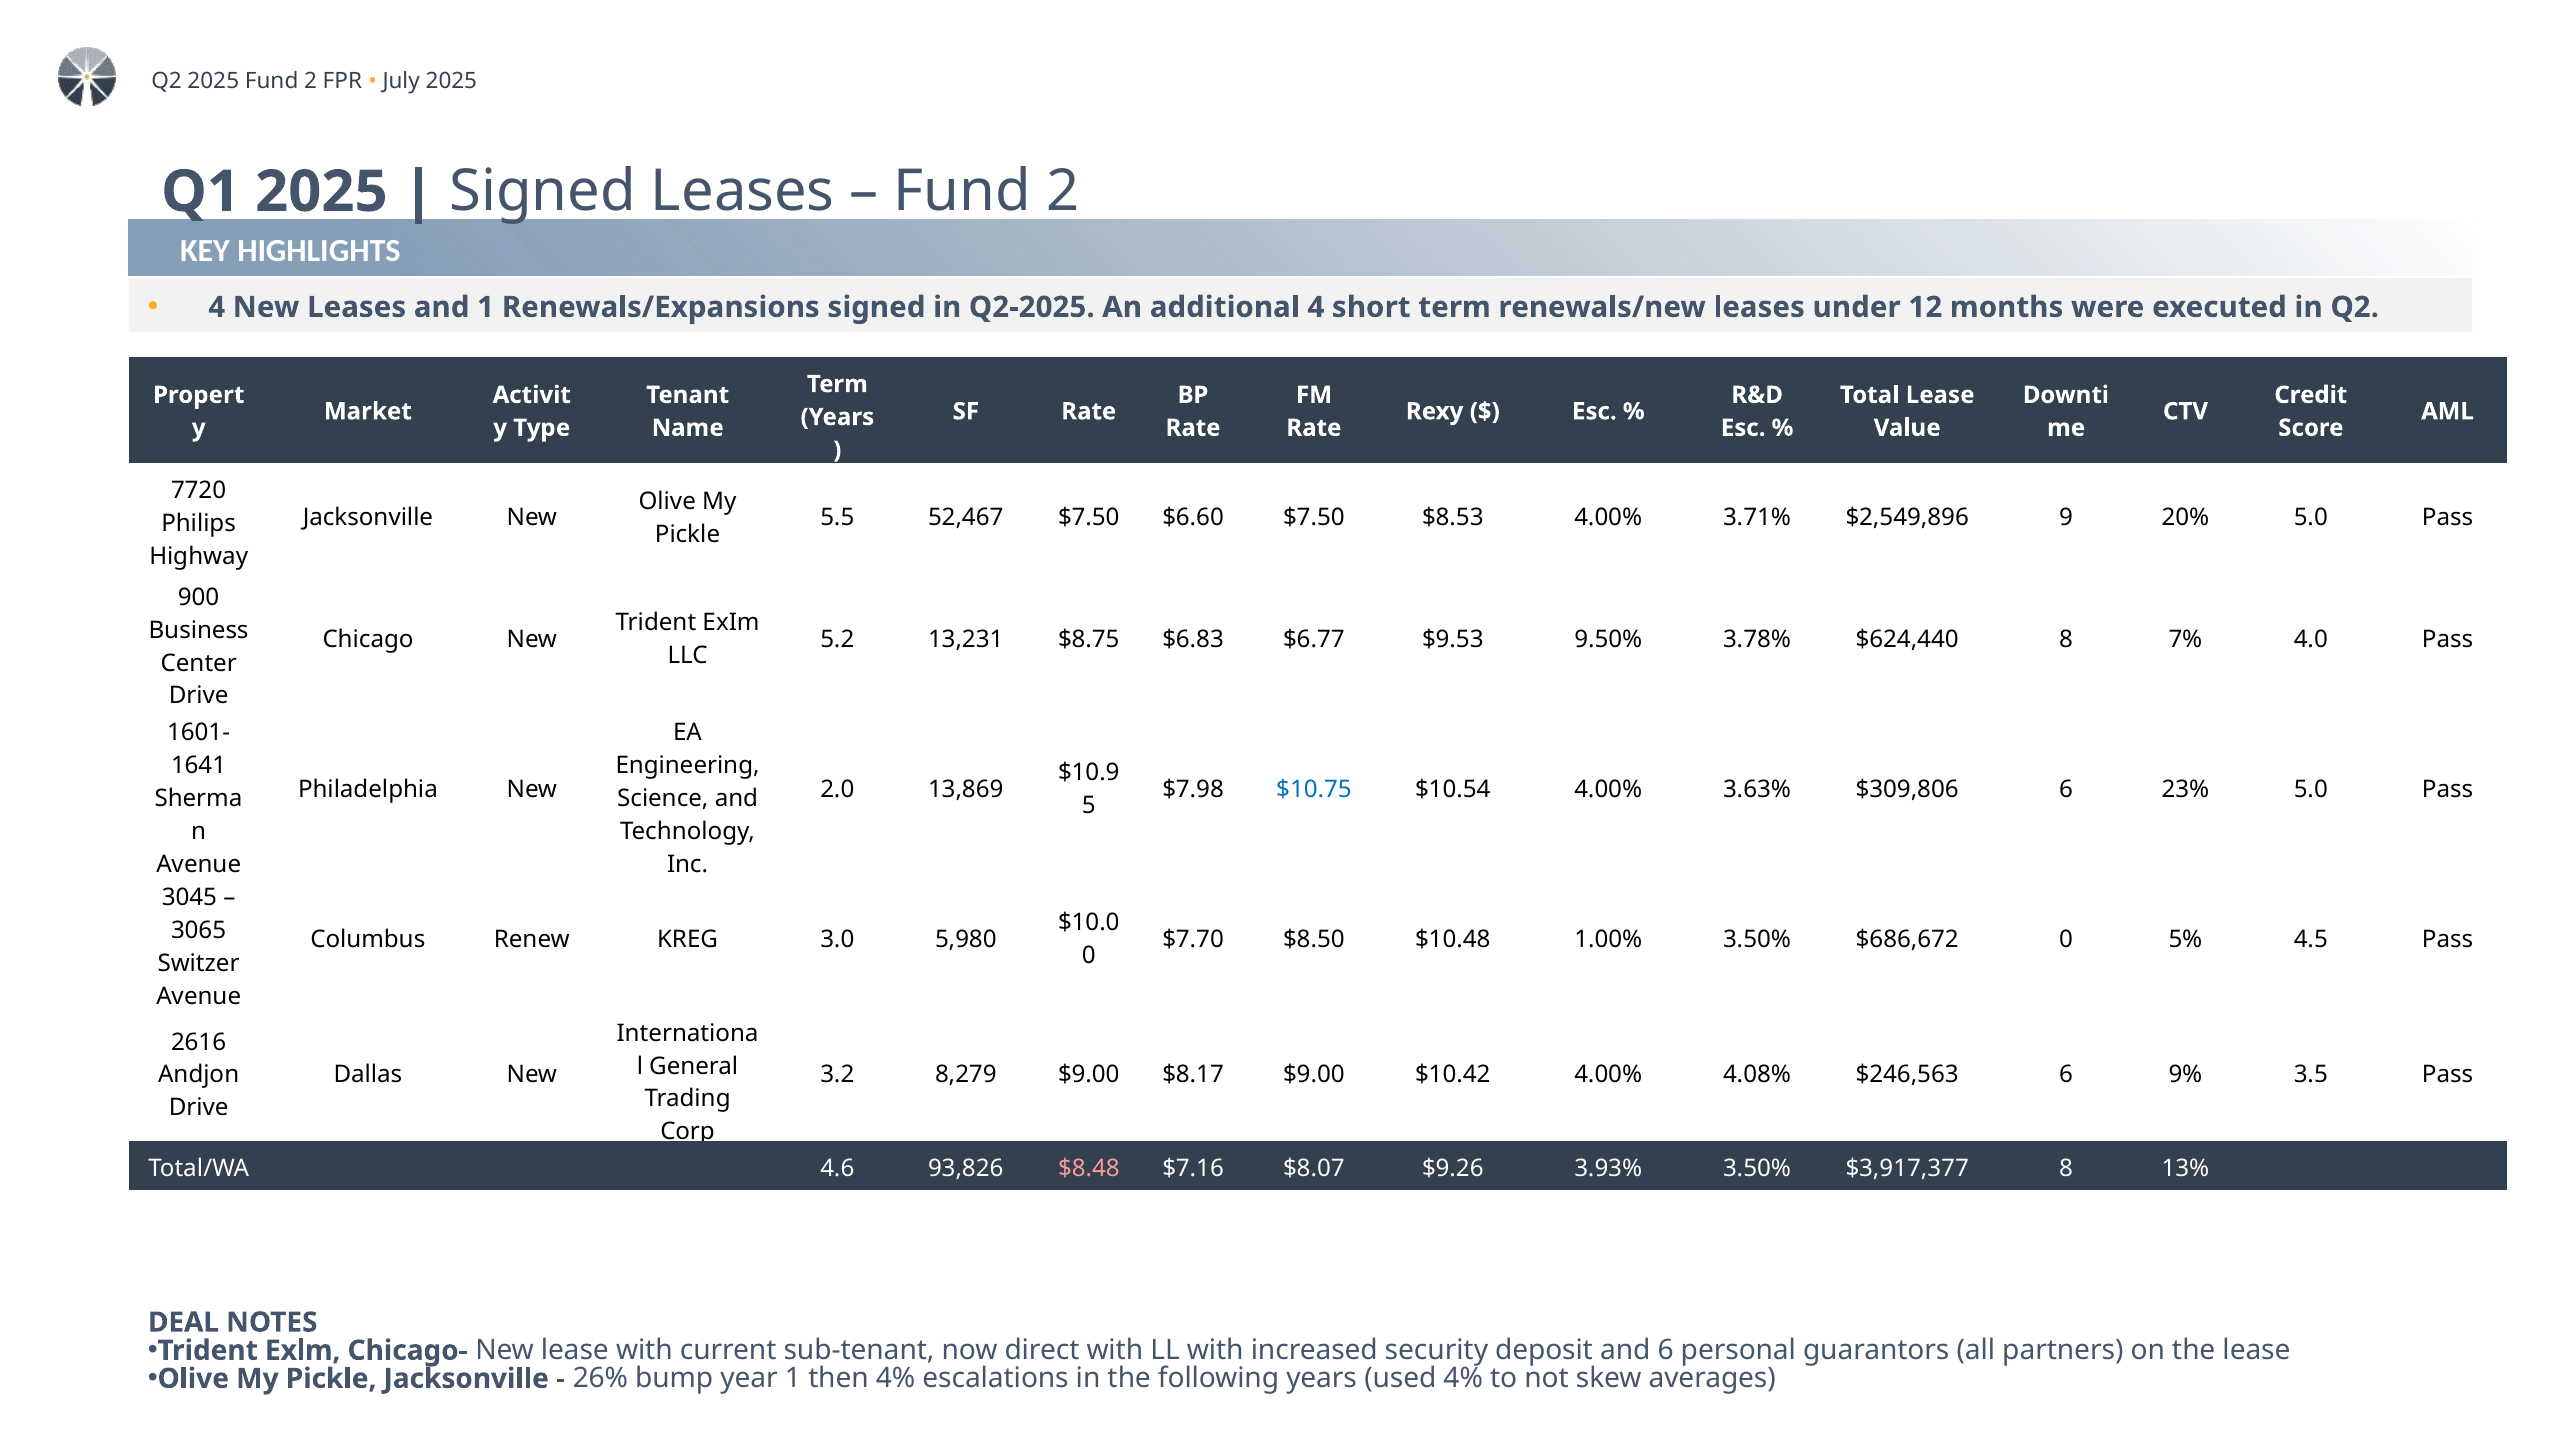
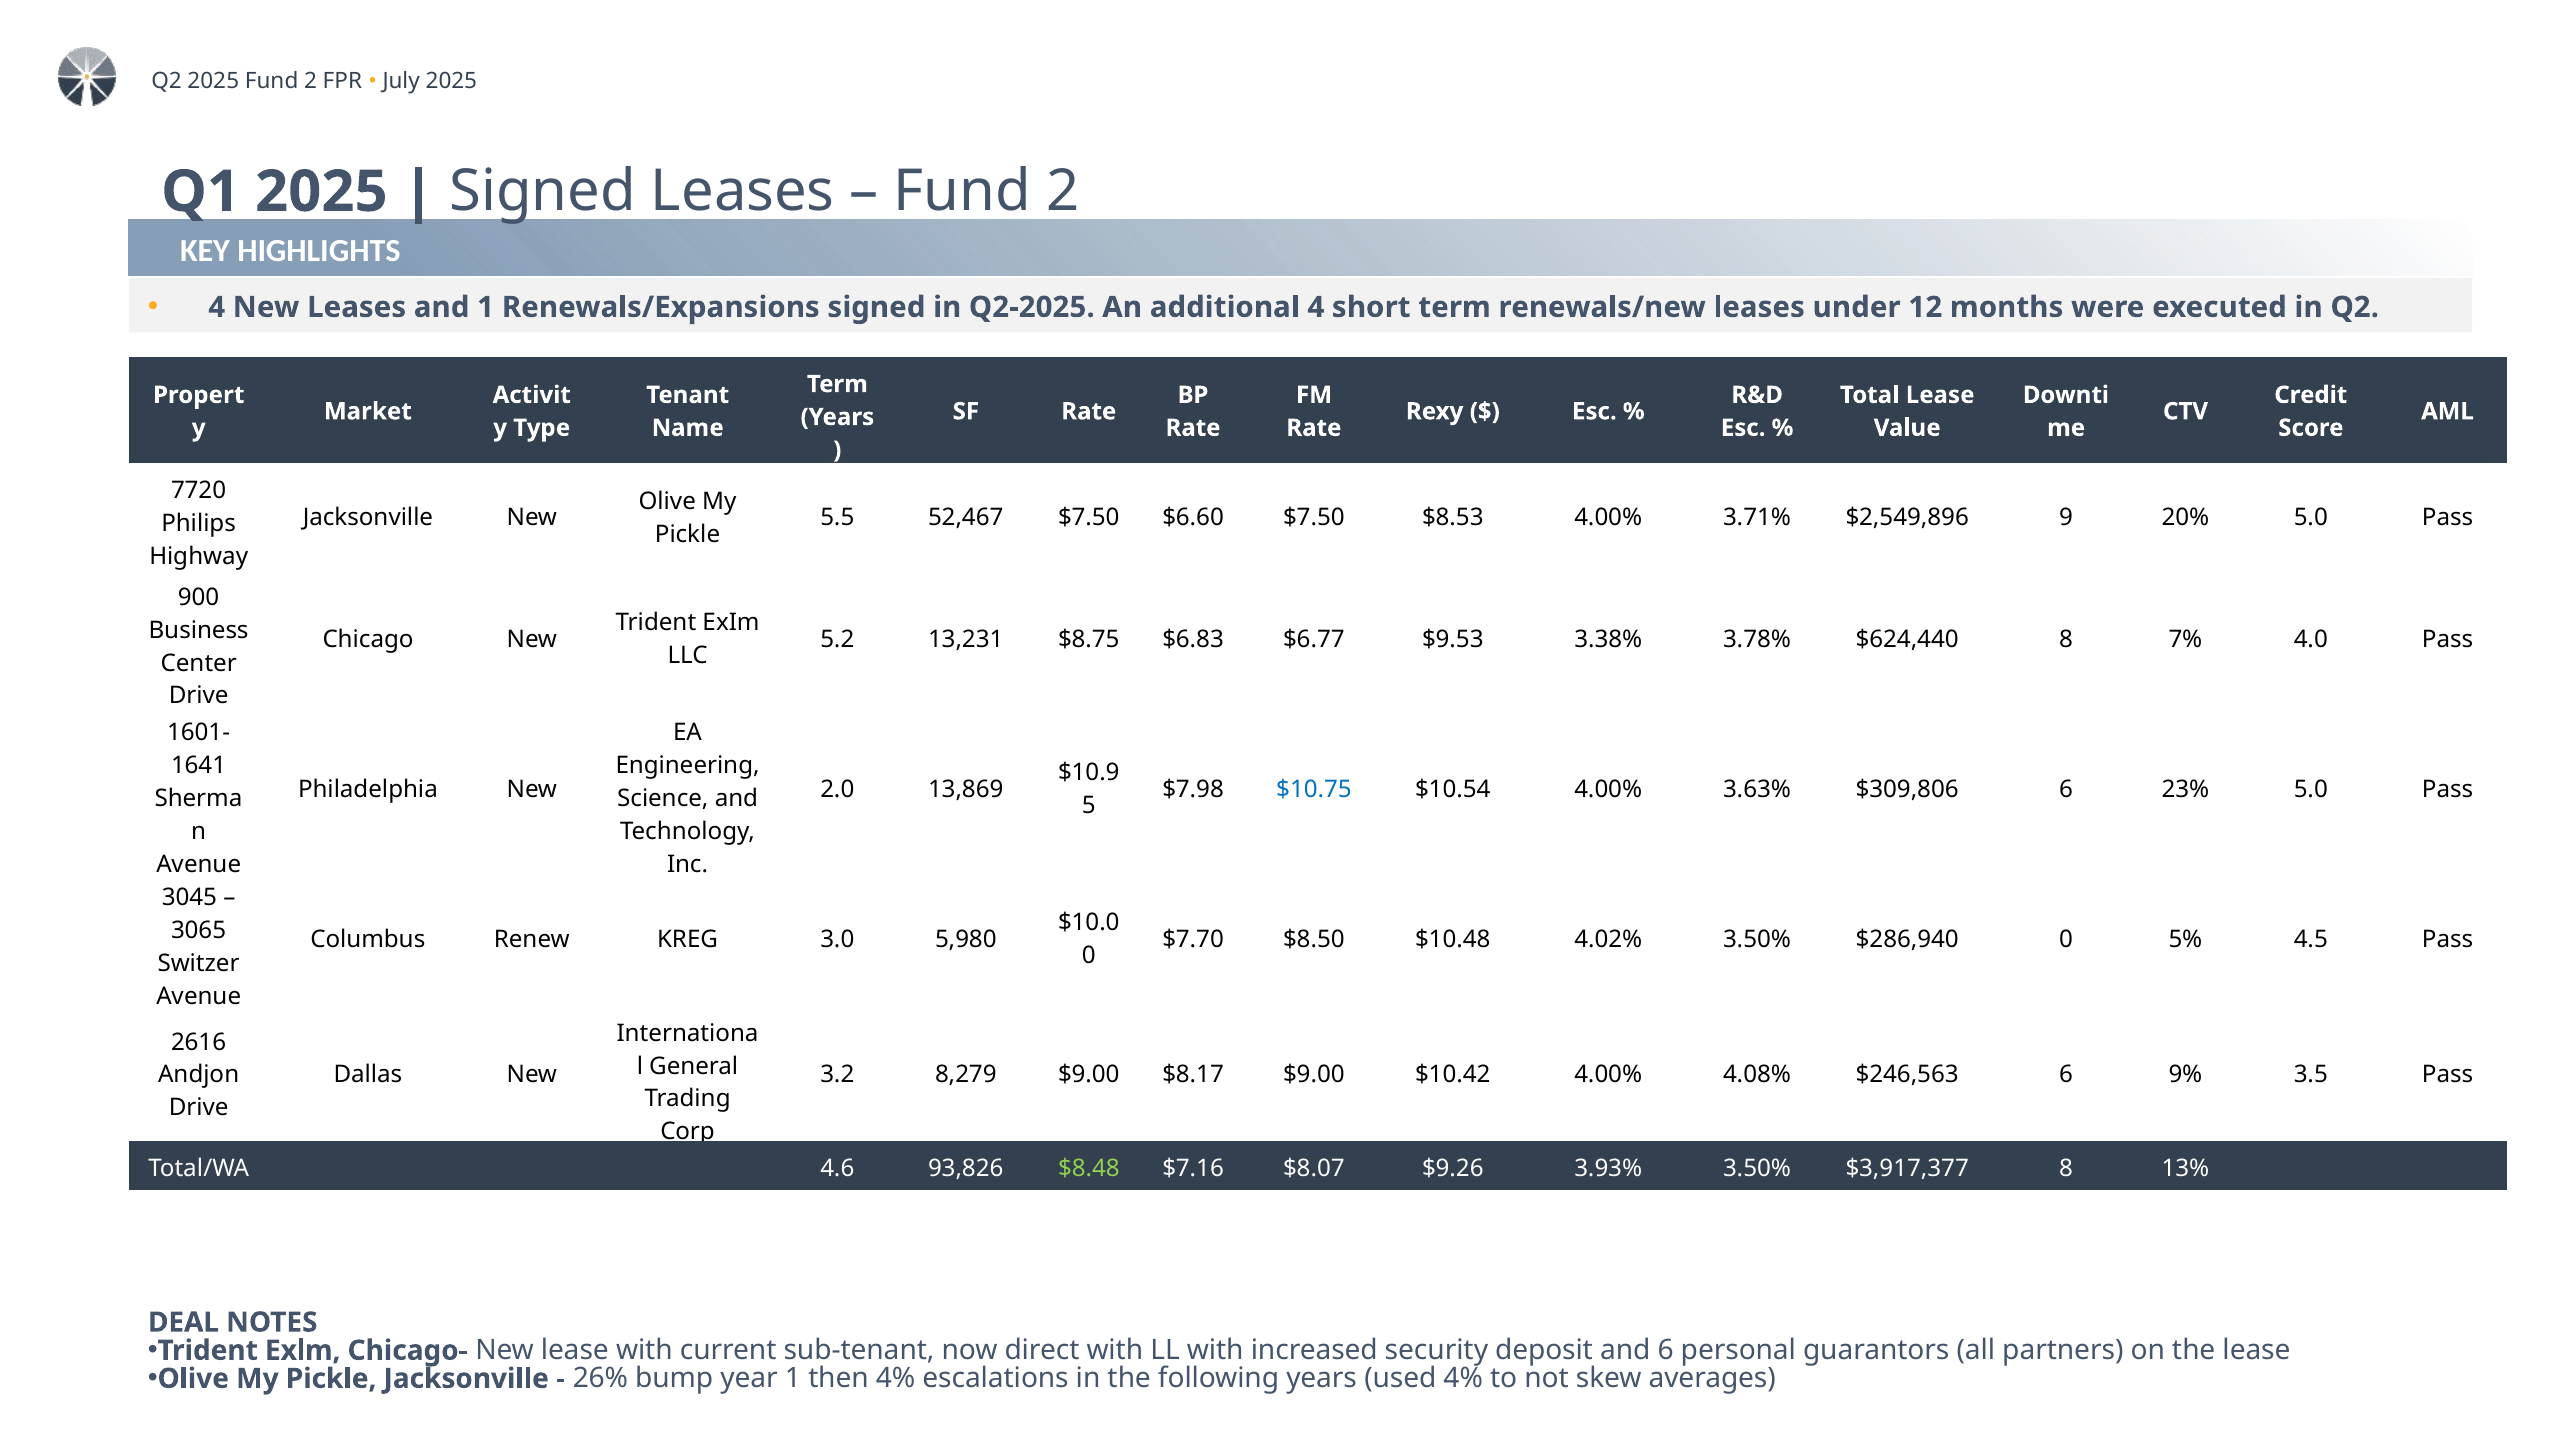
9.50%: 9.50% -> 3.38%
1.00%: 1.00% -> 4.02%
$686,672: $686,672 -> $286,940
$8.48 colour: pink -> light green
